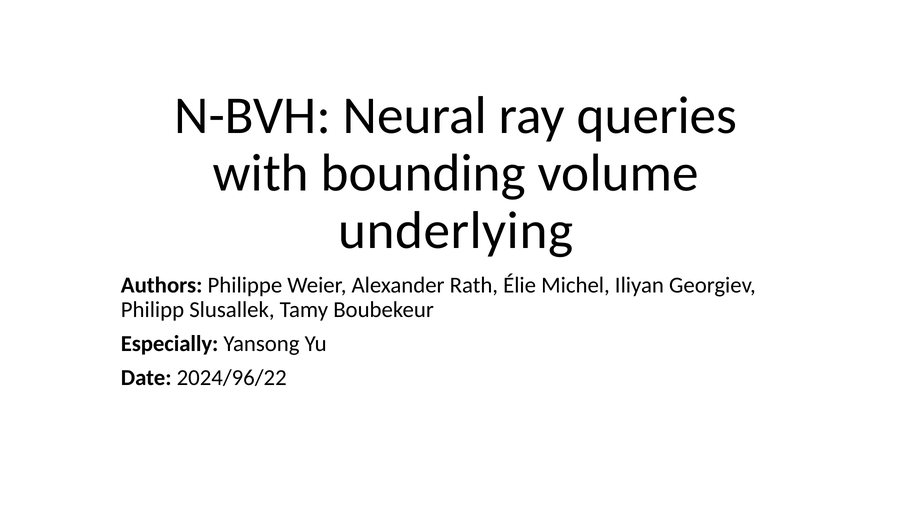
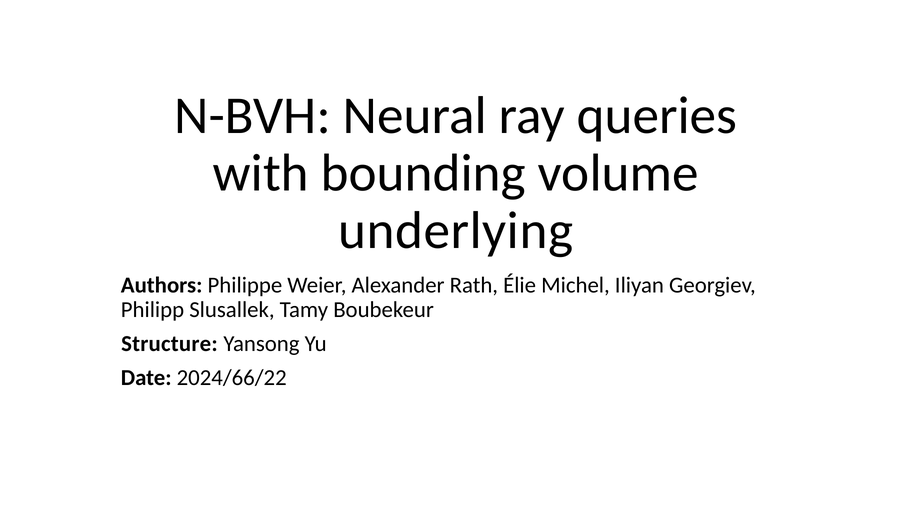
Especially: Especially -> Structure
2024/96/22: 2024/96/22 -> 2024/66/22
